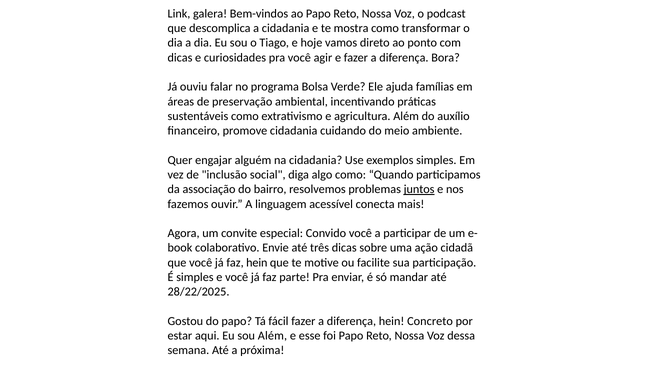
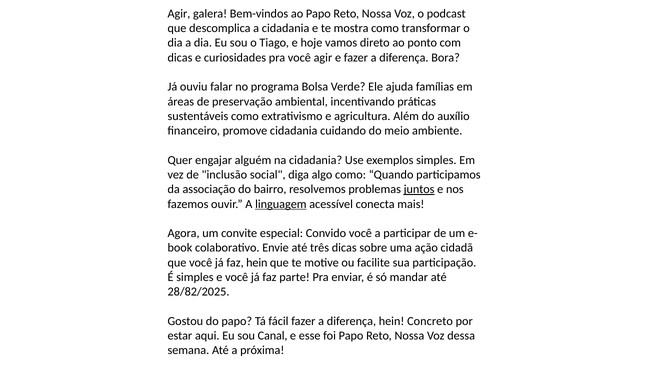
Link at (179, 14): Link -> Agir
linguagem underline: none -> present
28/22/2025: 28/22/2025 -> 28/82/2025
sou Além: Além -> Canal
